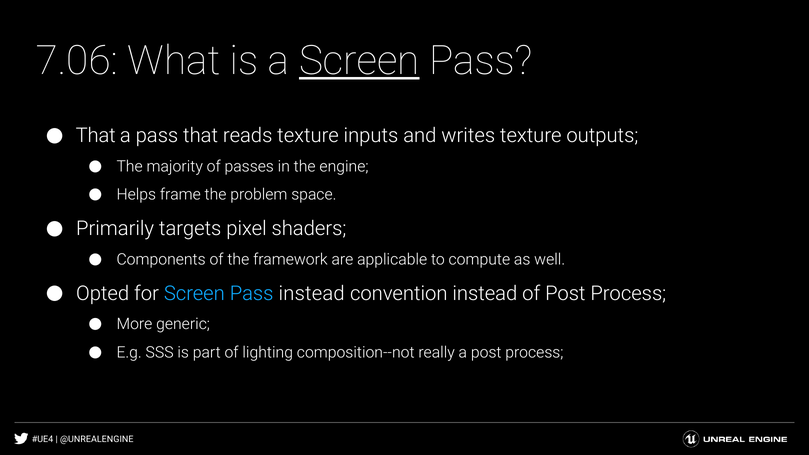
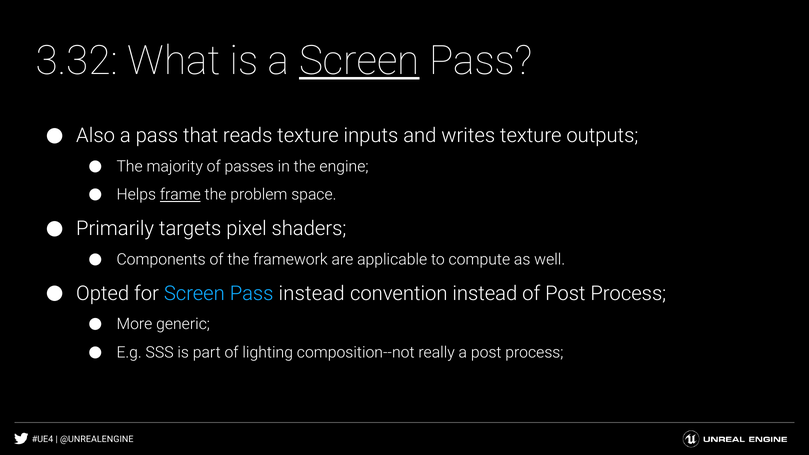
7.06: 7.06 -> 3.32
That at (96, 136): That -> Also
frame underline: none -> present
